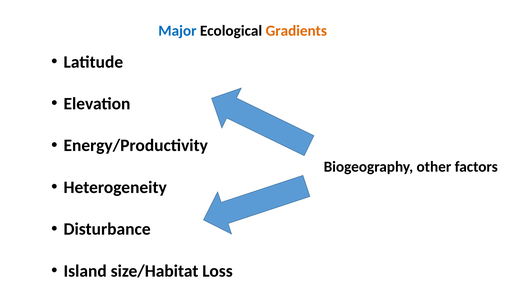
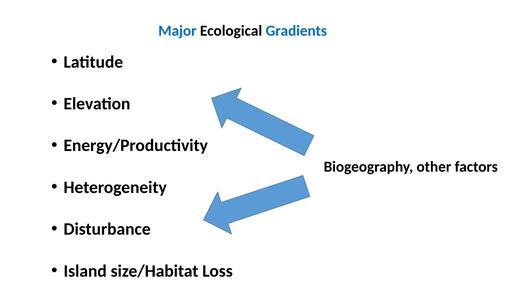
Gradients colour: orange -> blue
